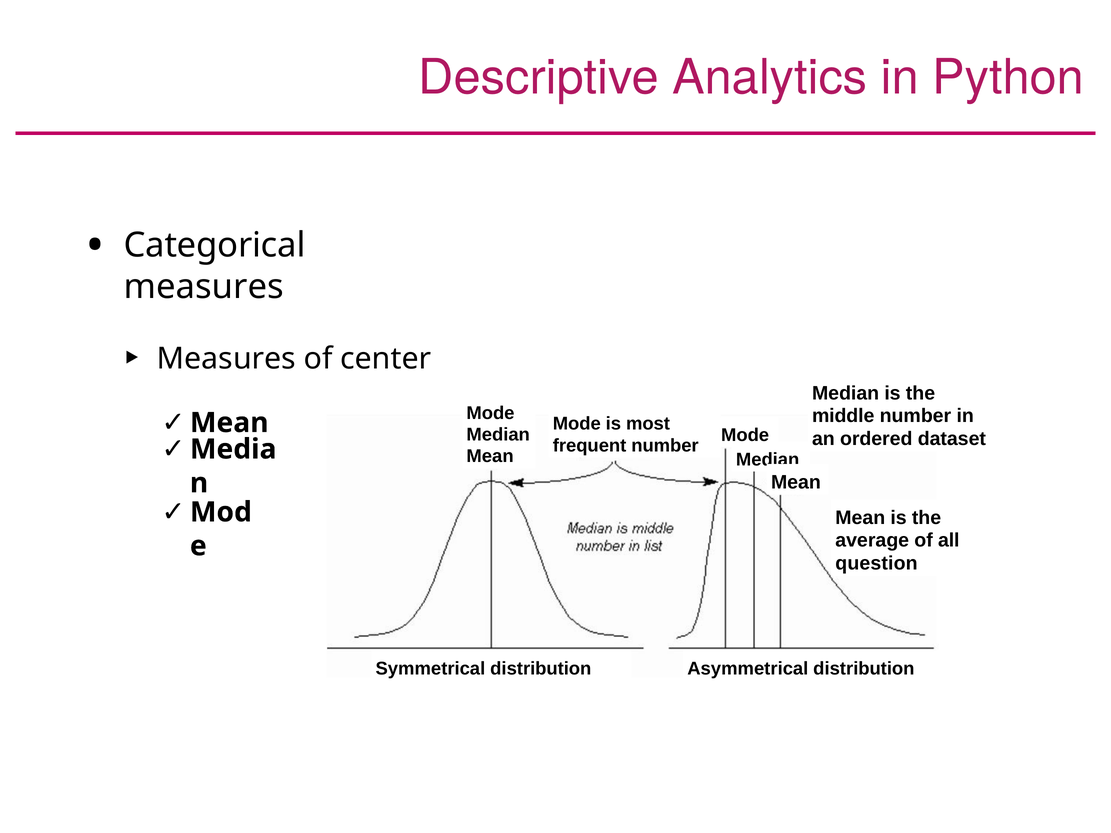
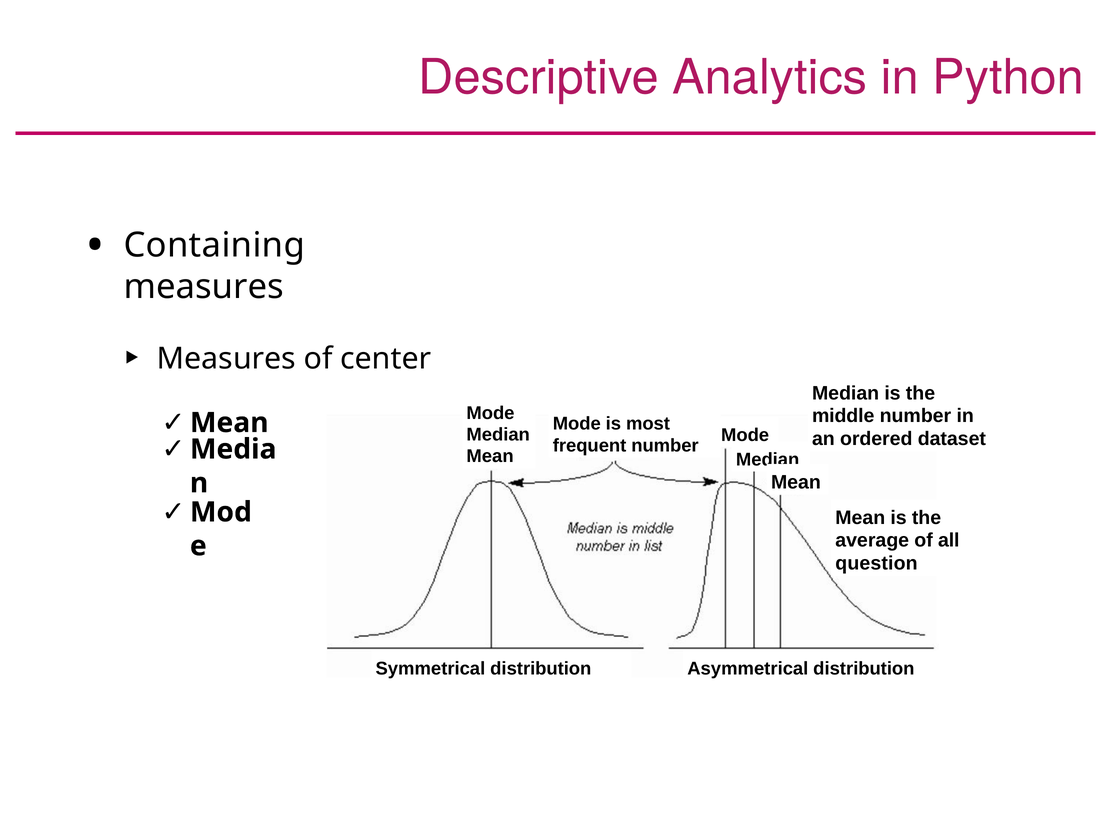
Categorical: Categorical -> Containing
